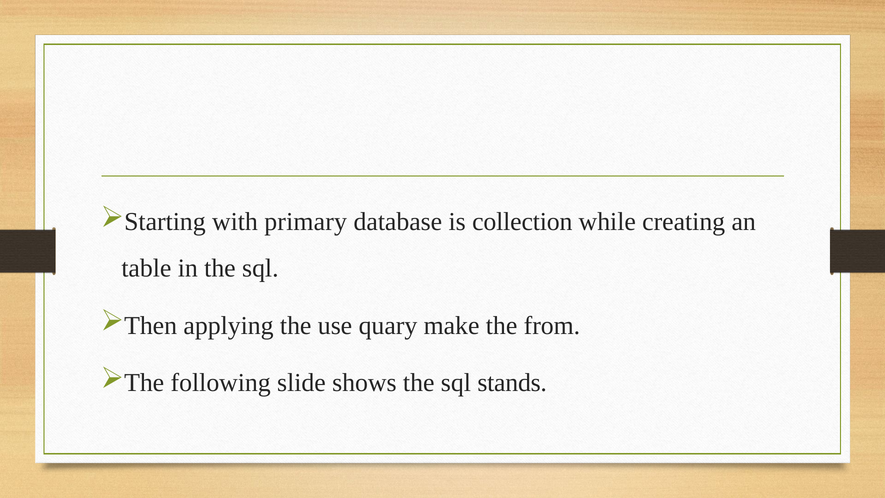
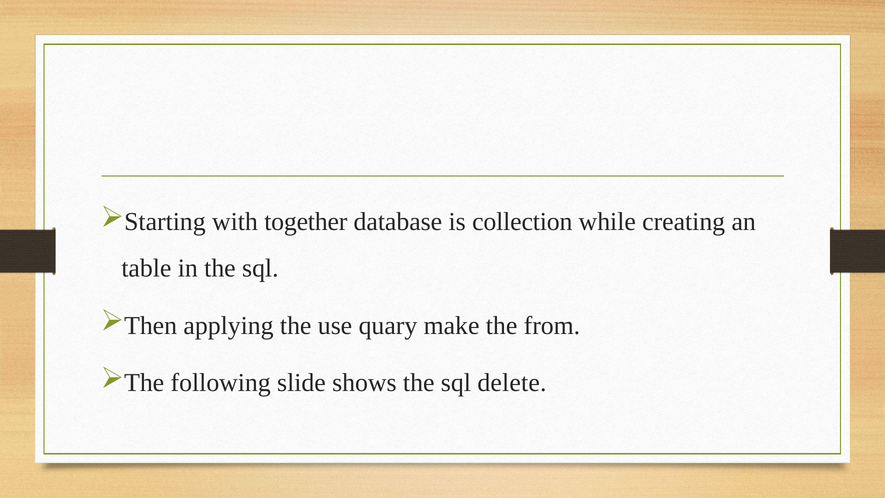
primary: primary -> together
stands: stands -> delete
